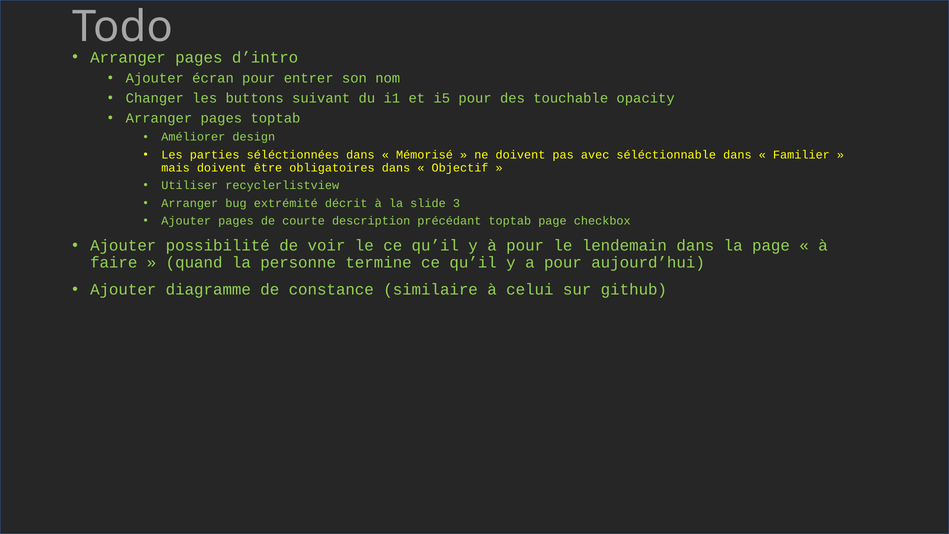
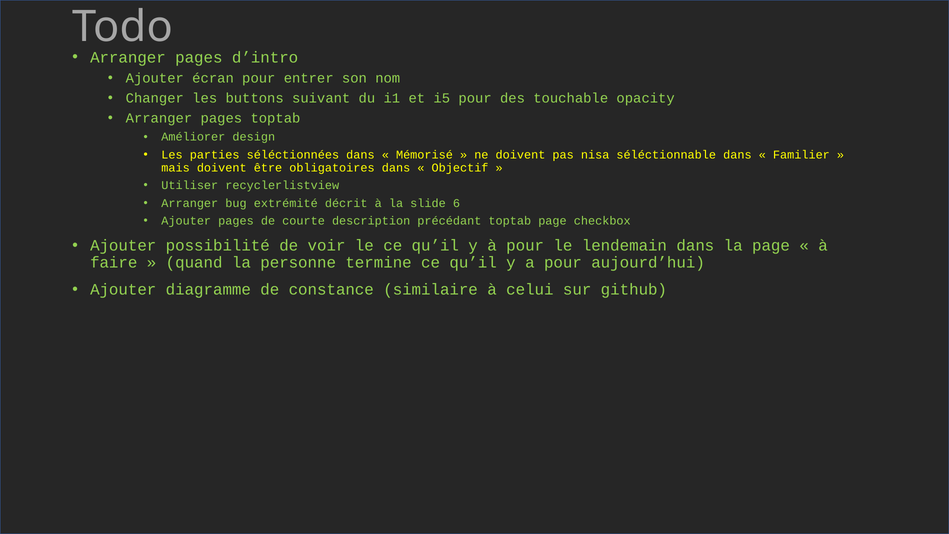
avec: avec -> nisa
3: 3 -> 6
